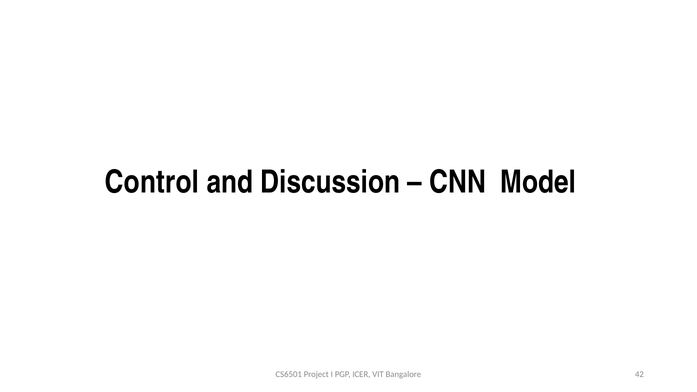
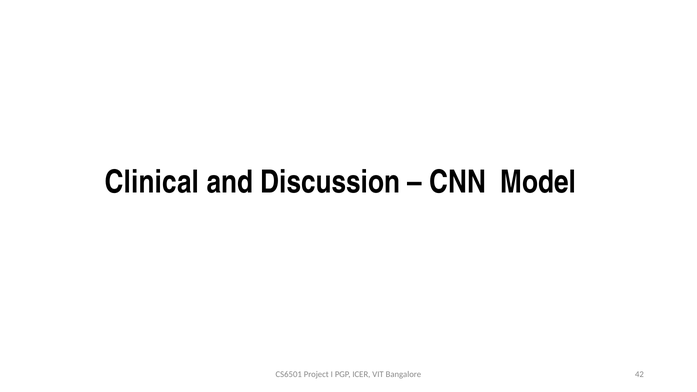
Control: Control -> Clinical
